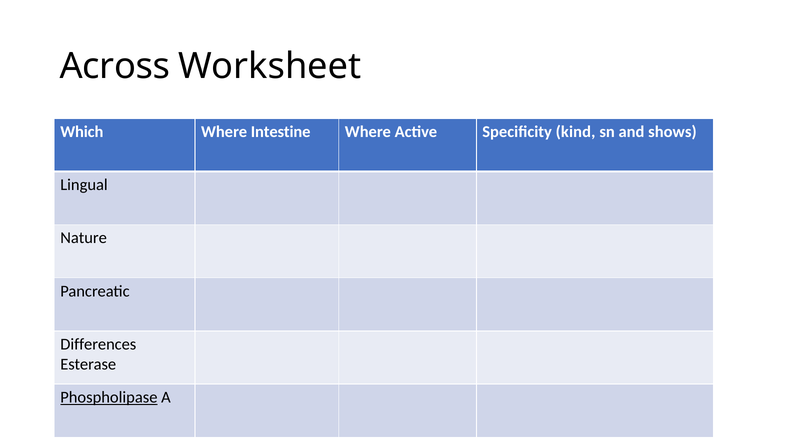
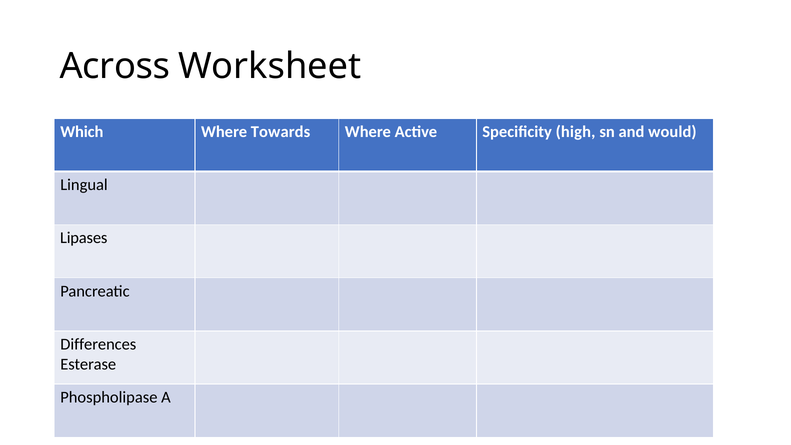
Intestine: Intestine -> Towards
kind: kind -> high
shows: shows -> would
Nature: Nature -> Lipases
Phospholipase underline: present -> none
